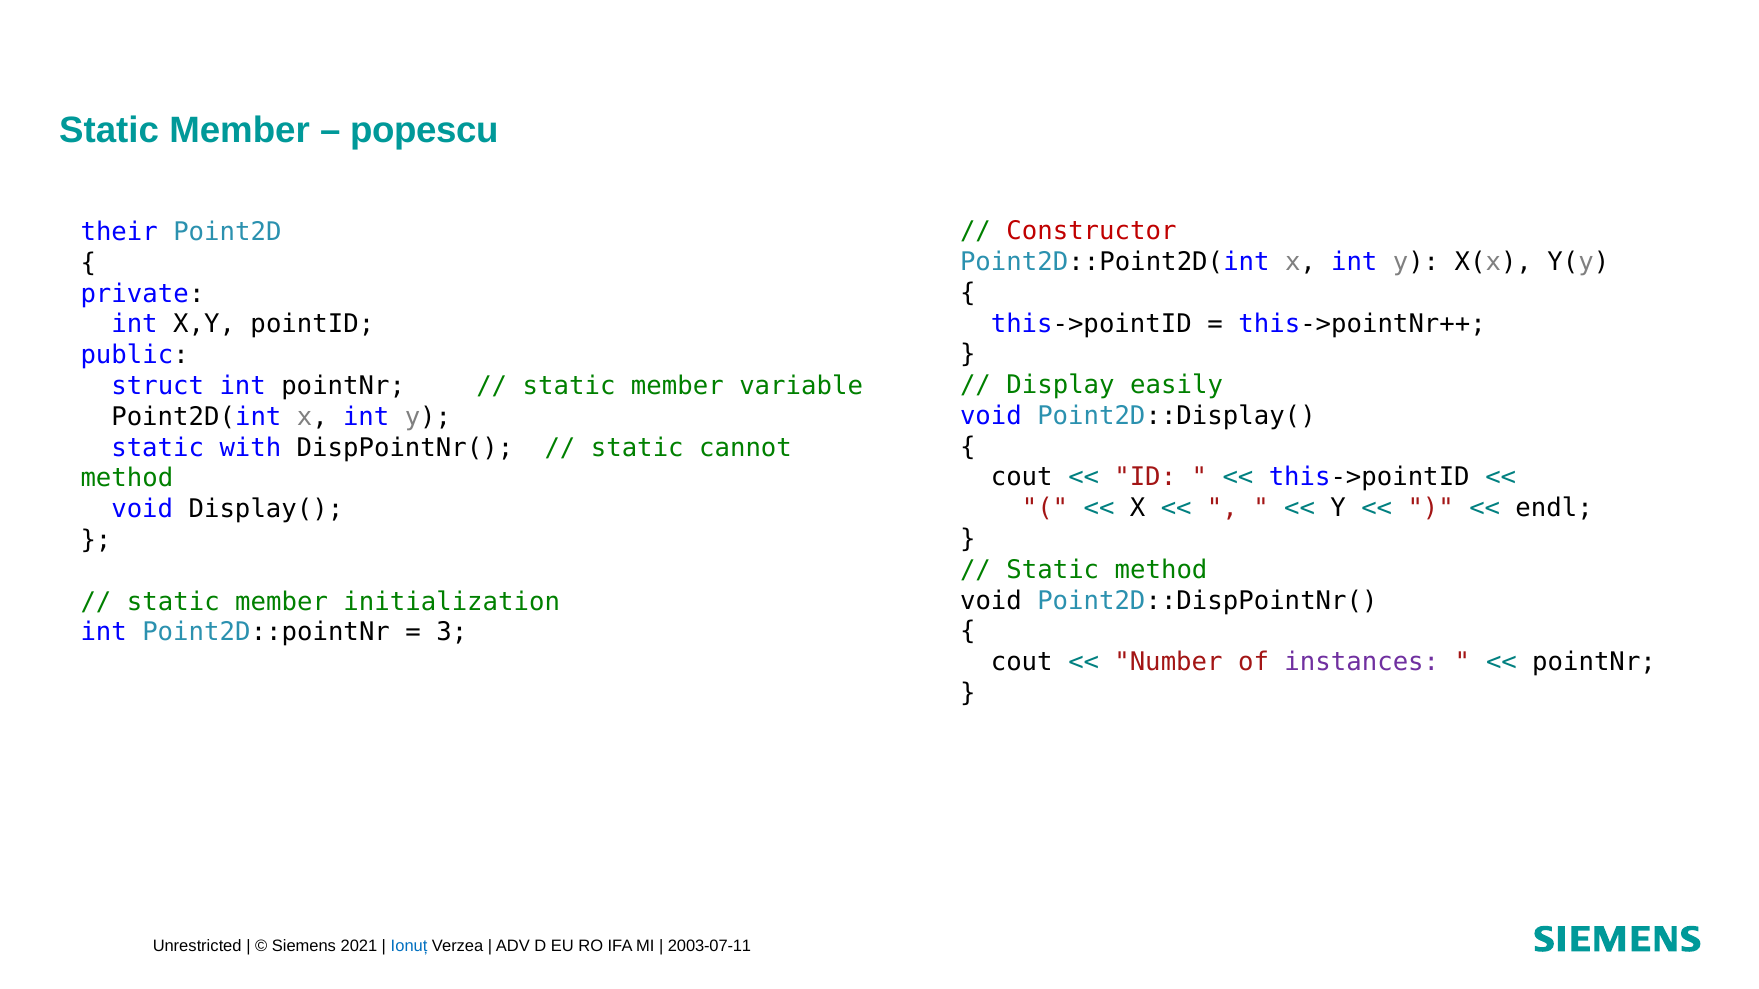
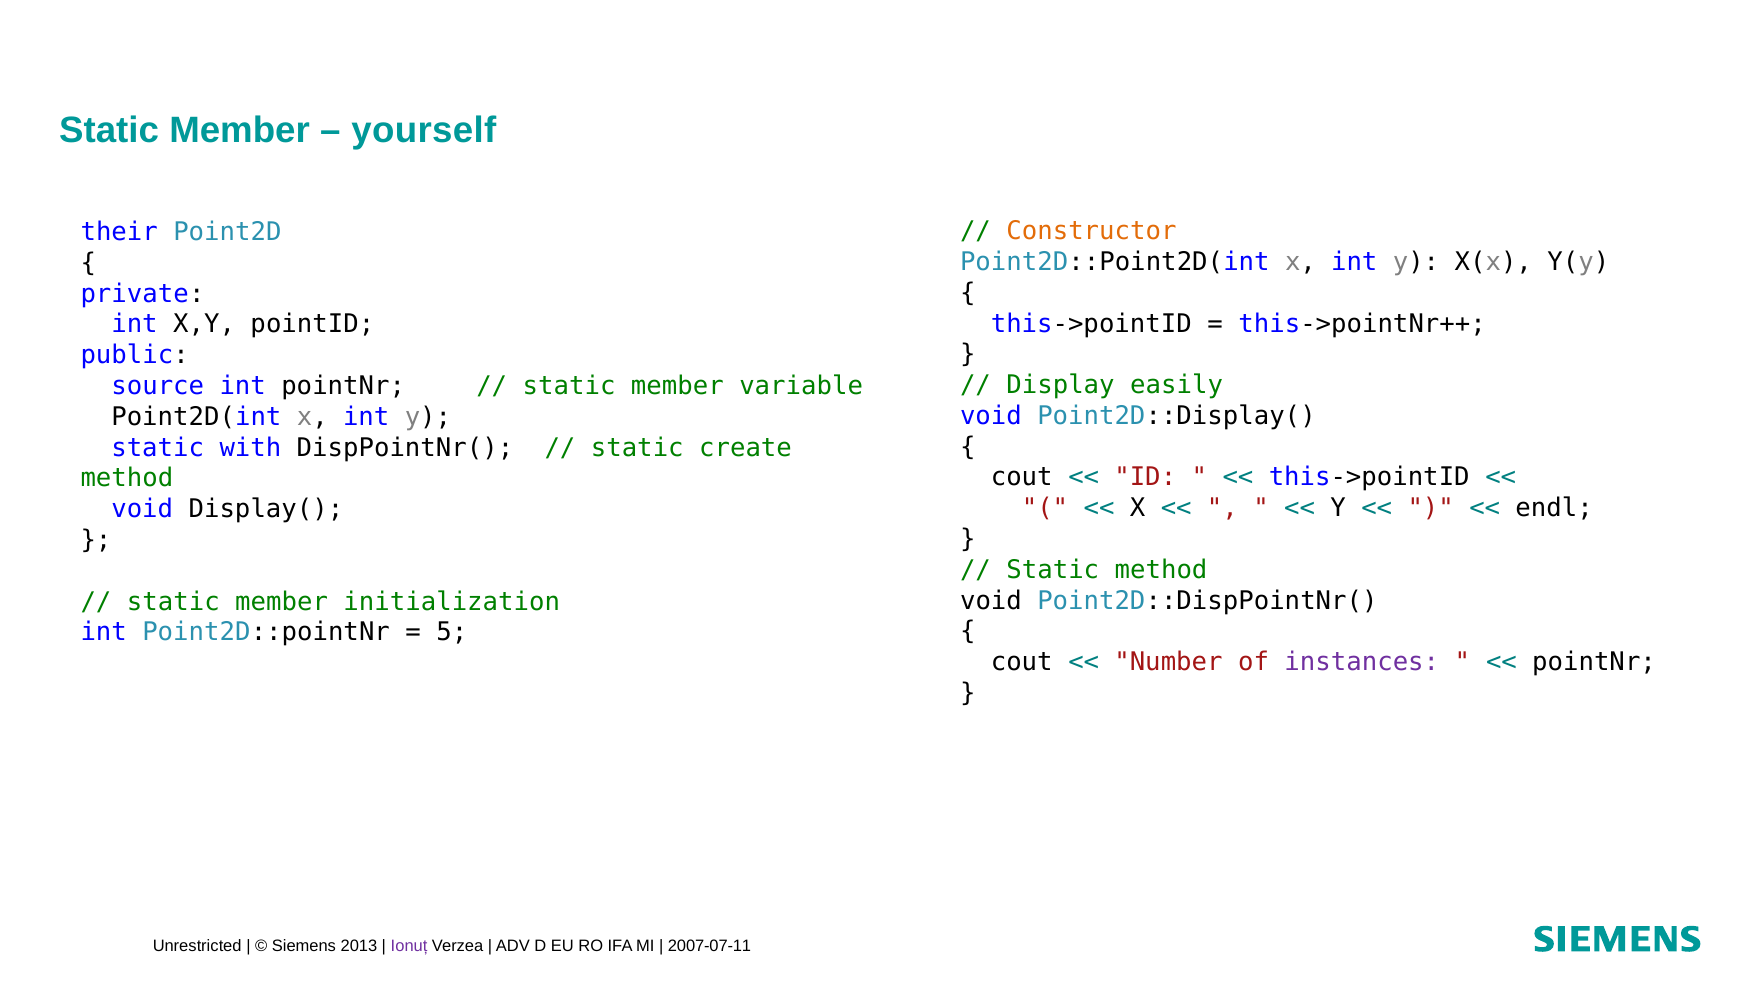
popescu: popescu -> yourself
Constructor colour: red -> orange
struct: struct -> source
cannot: cannot -> create
3: 3 -> 5
2021: 2021 -> 2013
Ionuț colour: blue -> purple
2003-07-11: 2003-07-11 -> 2007-07-11
